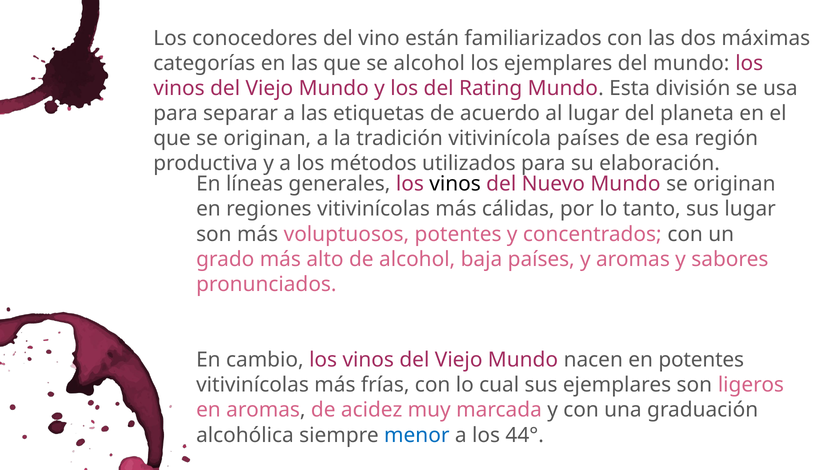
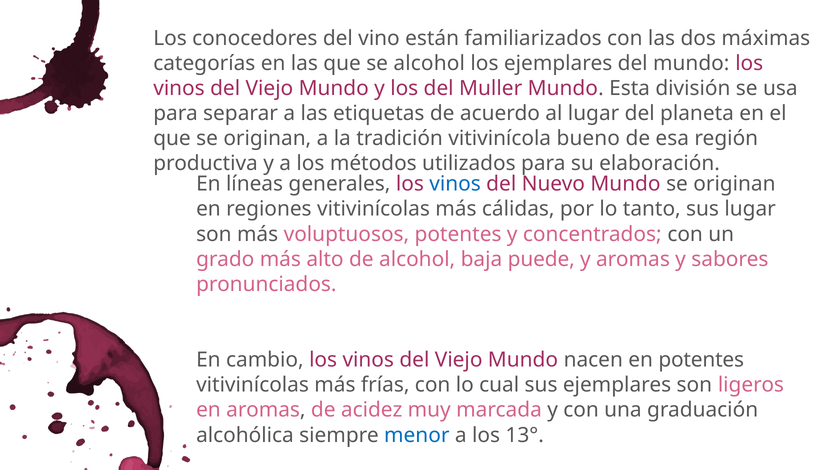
Rating: Rating -> Muller
vitivinícola países: países -> bueno
vinos at (455, 184) colour: black -> blue
baja países: países -> puede
44°: 44° -> 13°
